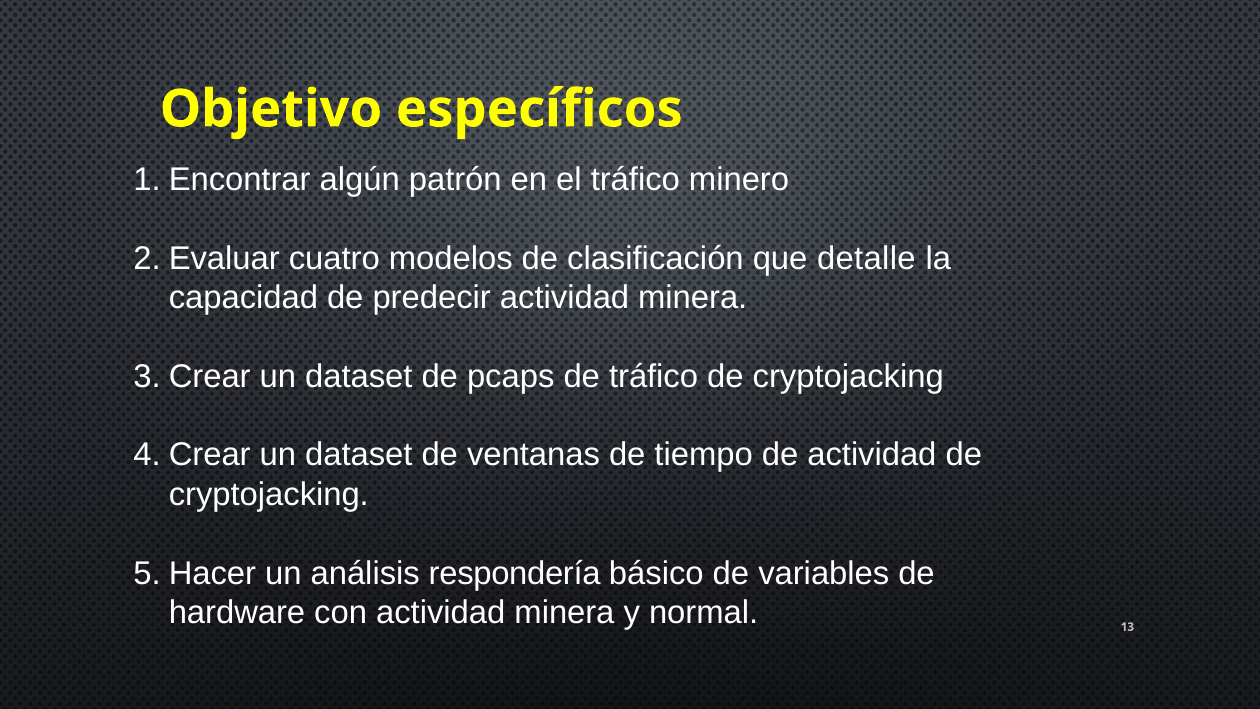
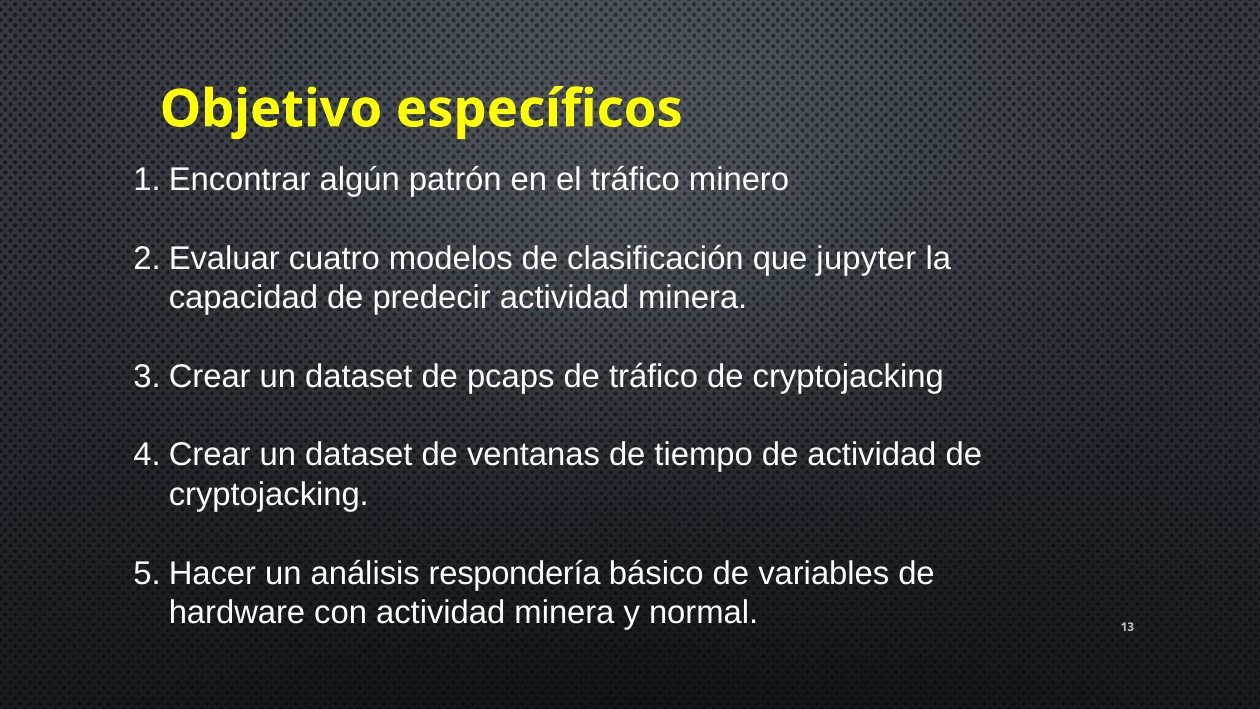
detalle: detalle -> jupyter
